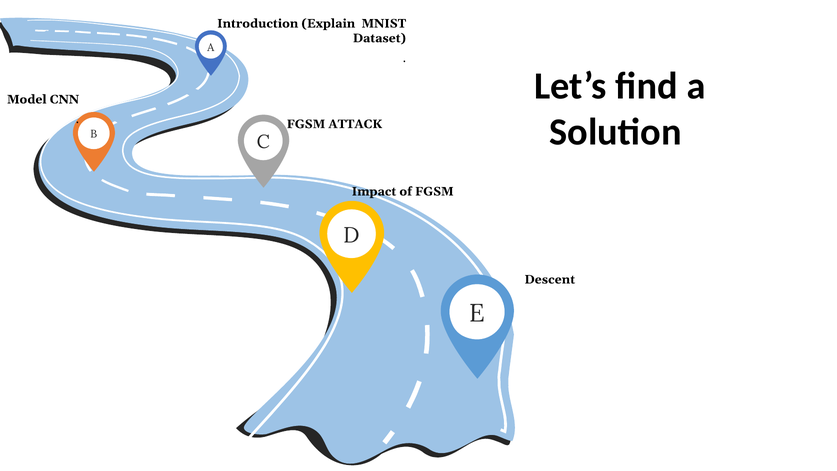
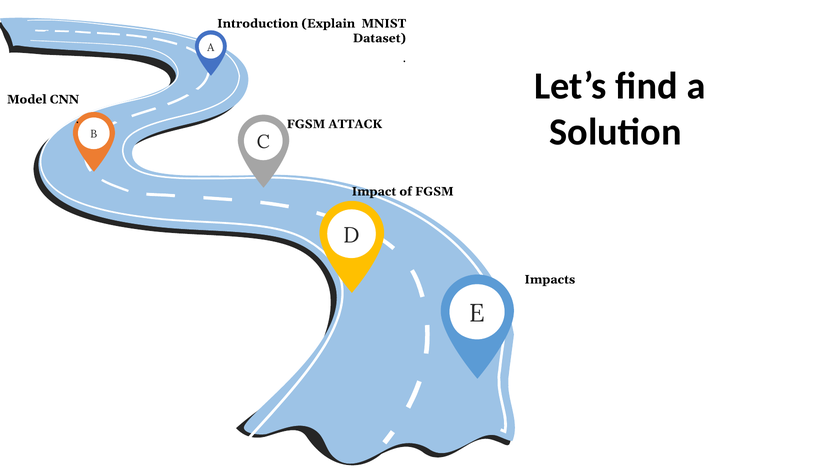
Descent: Descent -> Impacts
